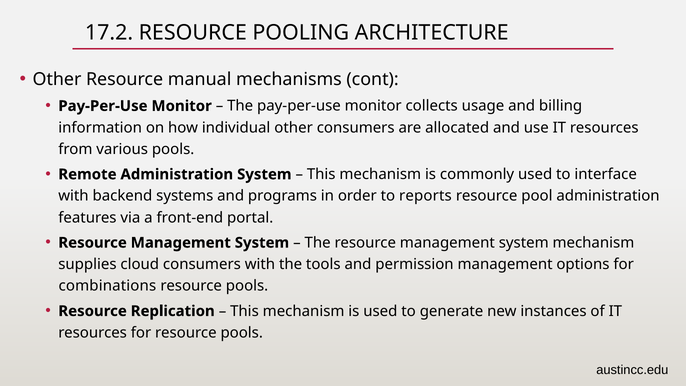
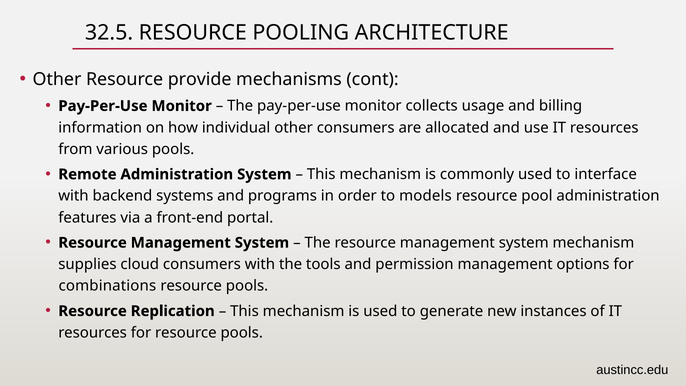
17.2: 17.2 -> 32.5
manual: manual -> provide
reports: reports -> models
